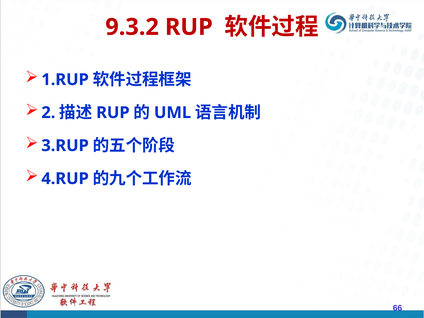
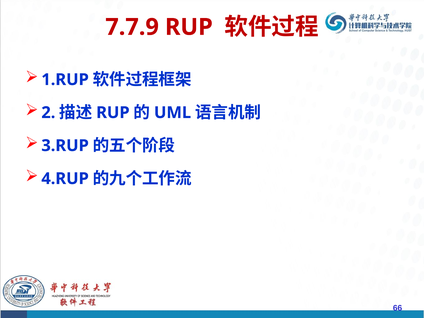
9.3.2: 9.3.2 -> 7.7.9
